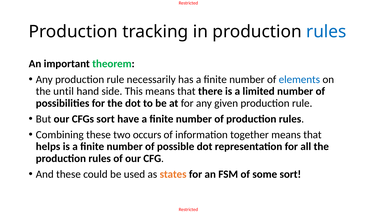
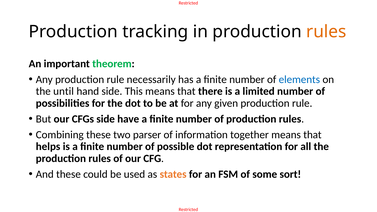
rules at (326, 32) colour: blue -> orange
CFGs sort: sort -> side
occurs: occurs -> parser
